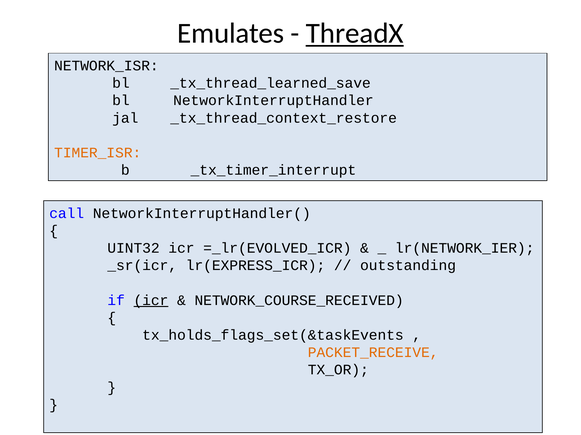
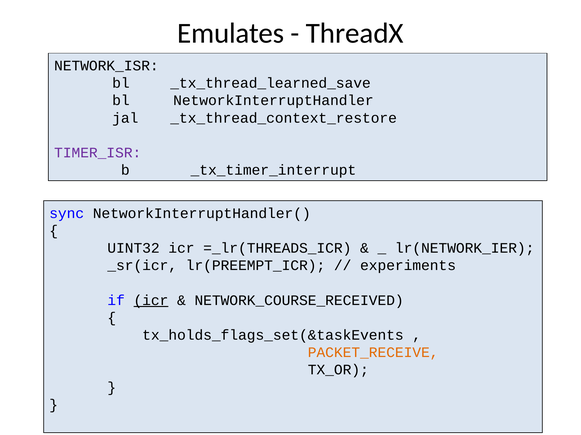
ThreadX underline: present -> none
TIMER_ISR colour: orange -> purple
call: call -> sync
=_lr(EVOLVED_ICR: =_lr(EVOLVED_ICR -> =_lr(THREADS_ICR
lr(EXPRESS_ICR: lr(EXPRESS_ICR -> lr(PREEMPT_ICR
outstanding: outstanding -> experiments
